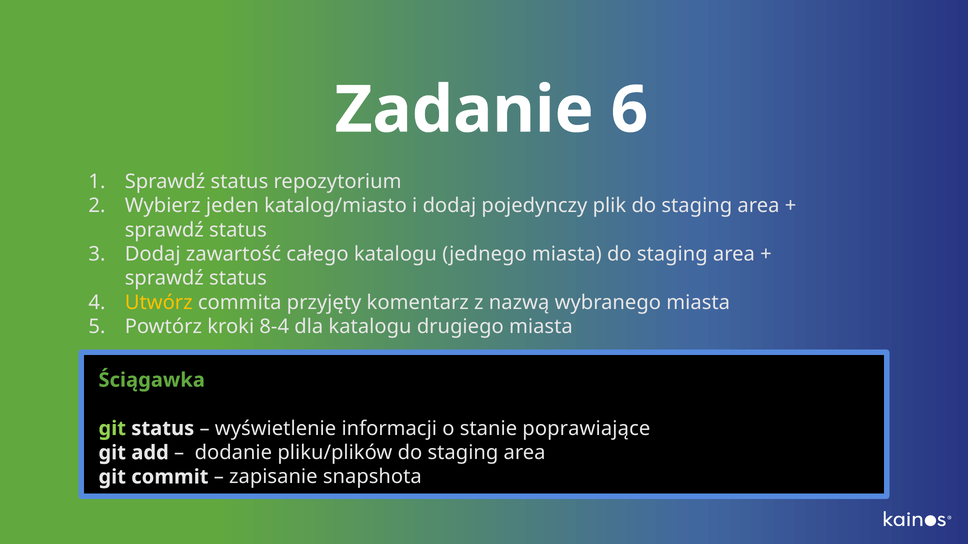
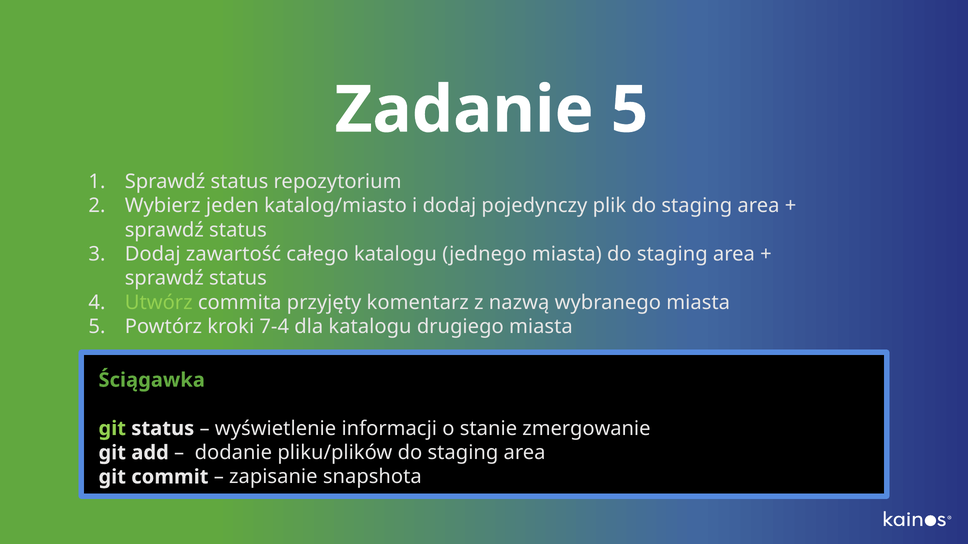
Zadanie 6: 6 -> 5
Utwórz colour: yellow -> light green
8-4: 8-4 -> 7-4
poprawiające: poprawiające -> zmergowanie
